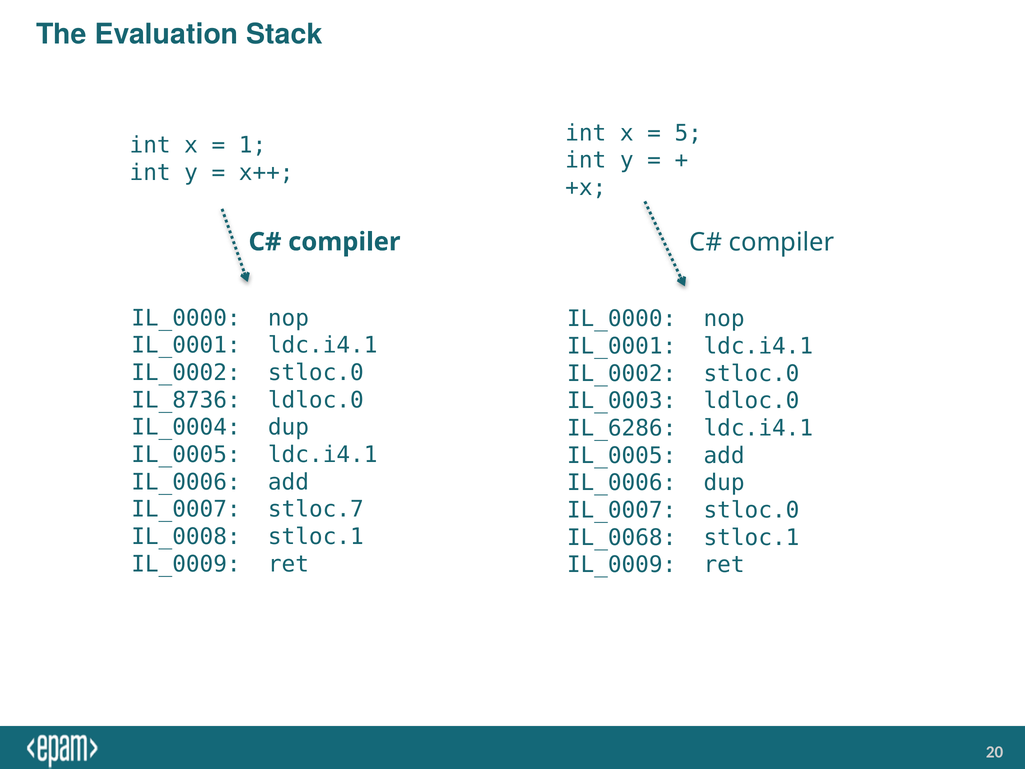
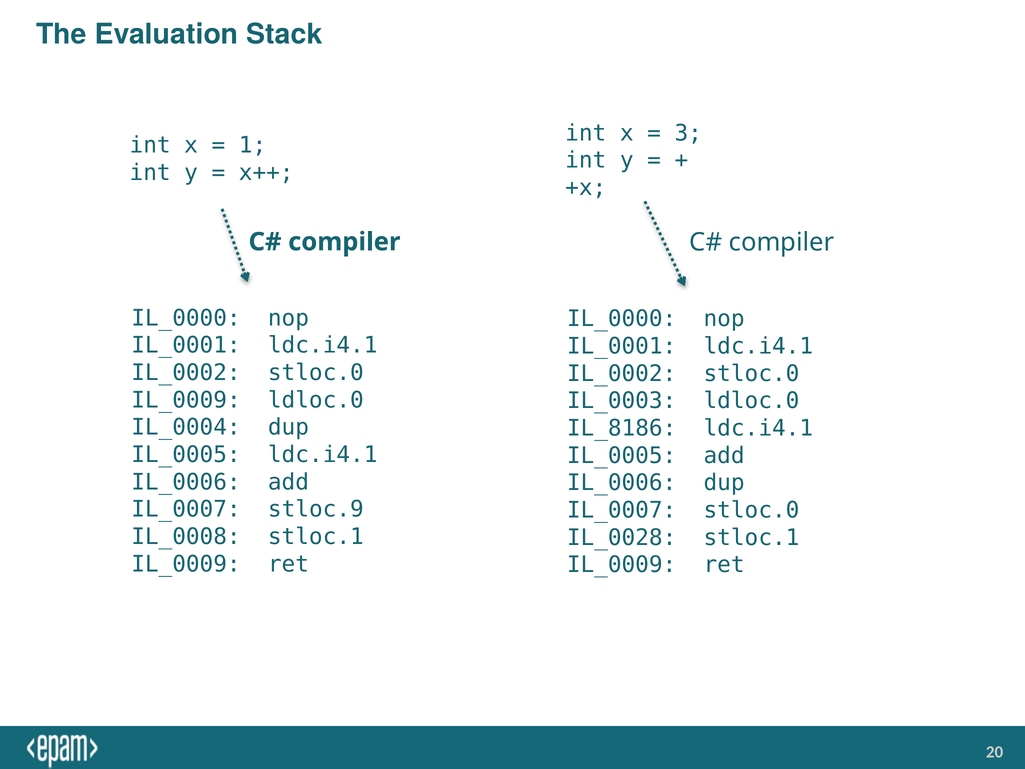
5: 5 -> 3
IL_8736 at (186, 400): IL_8736 -> IL_0009
IL_6286: IL_6286 -> IL_8186
stloc.7: stloc.7 -> stloc.9
IL_0068: IL_0068 -> IL_0028
